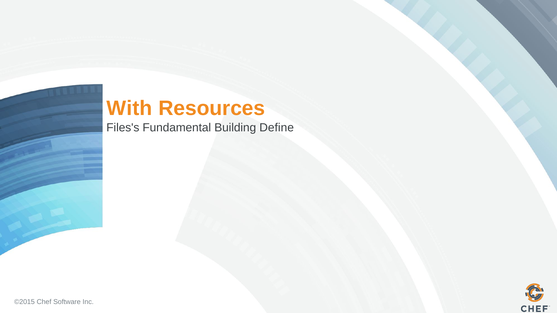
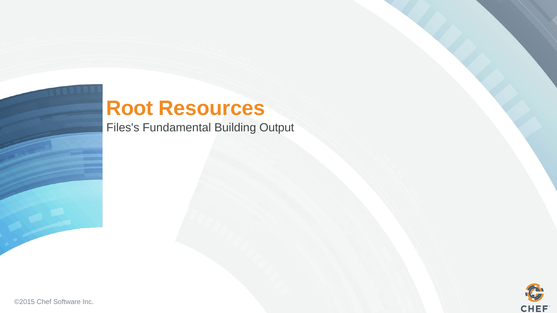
With: With -> Root
Define: Define -> Output
